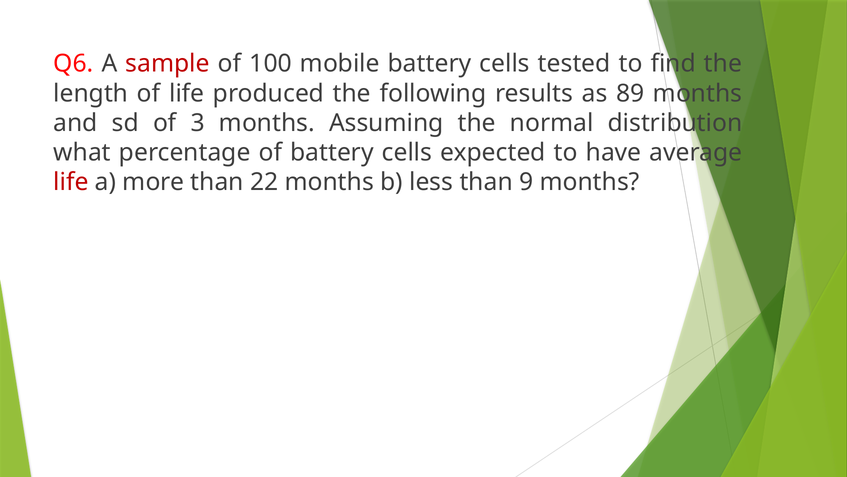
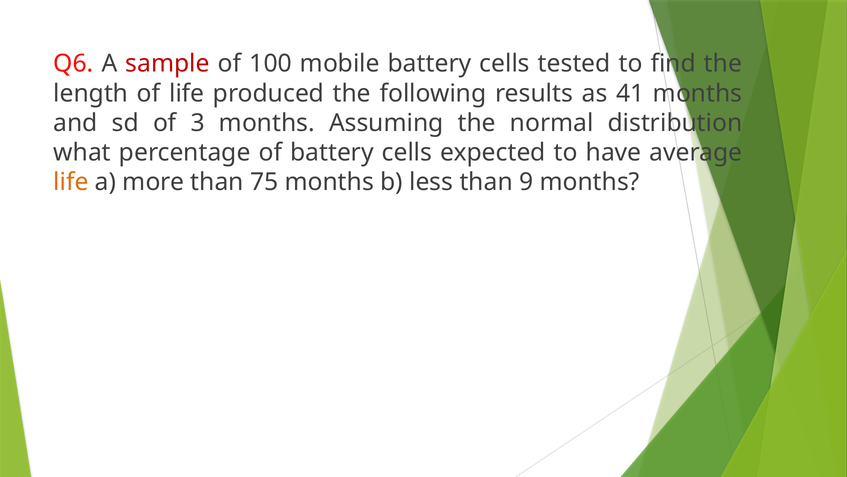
89: 89 -> 41
life at (71, 182) colour: red -> orange
22: 22 -> 75
